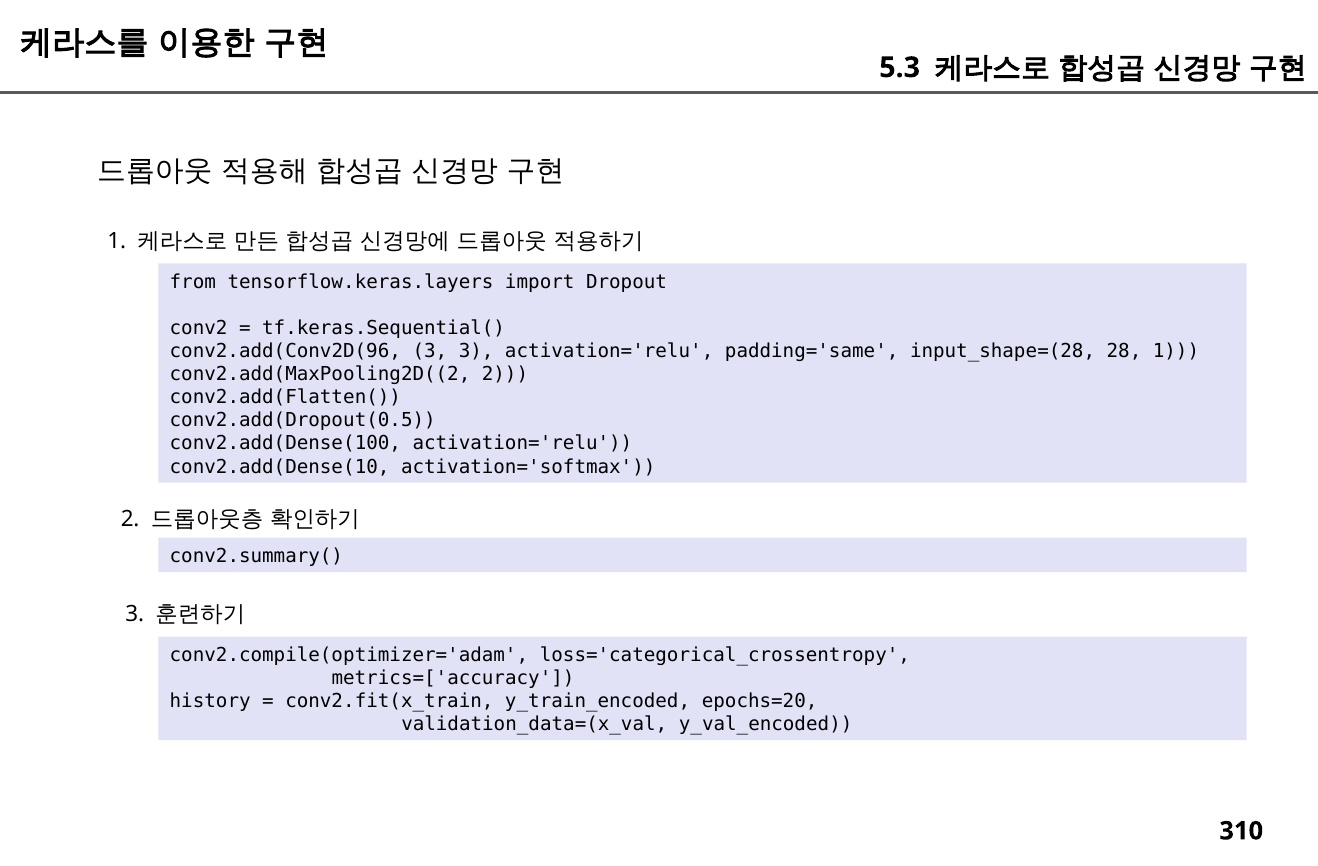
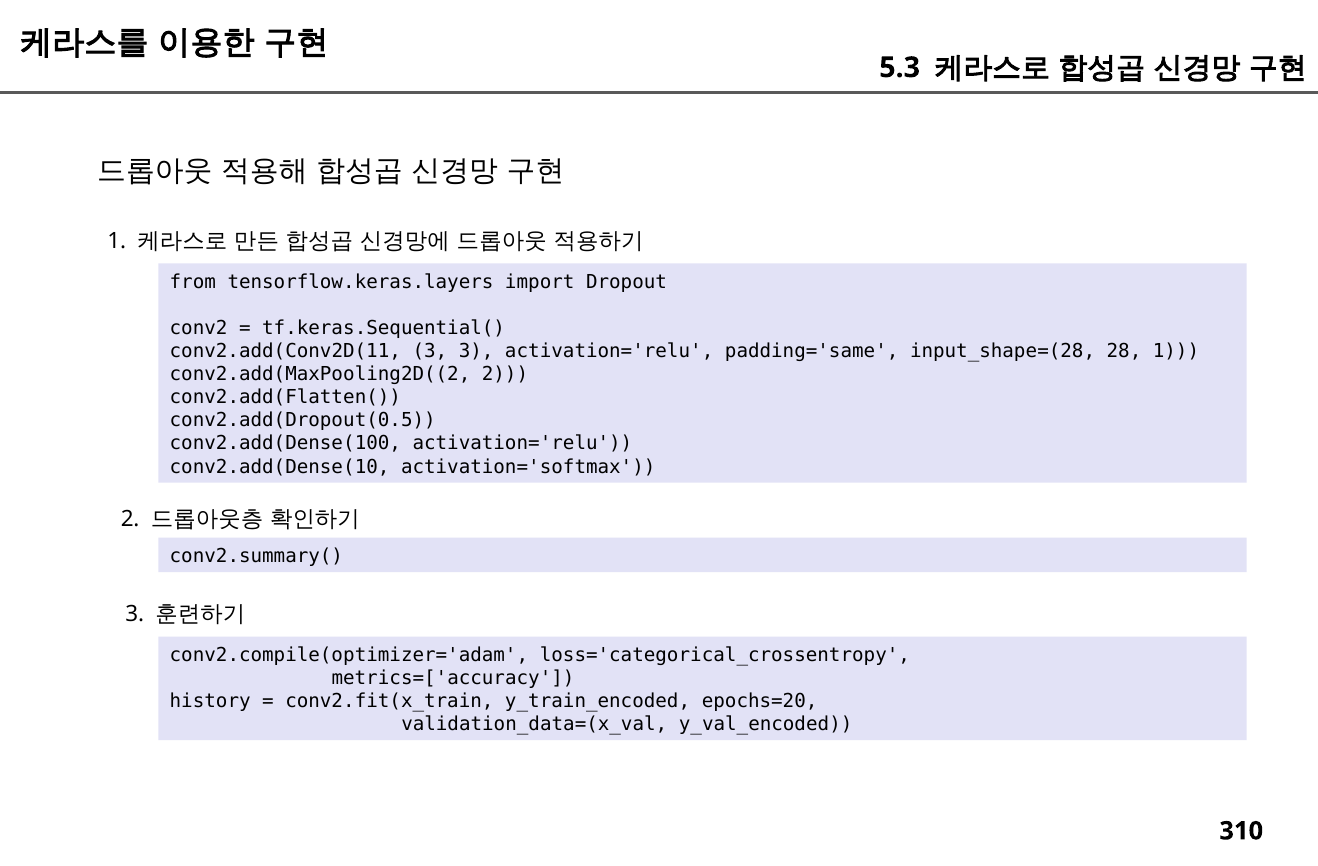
conv2.add(Conv2D(96: conv2.add(Conv2D(96 -> conv2.add(Conv2D(11
